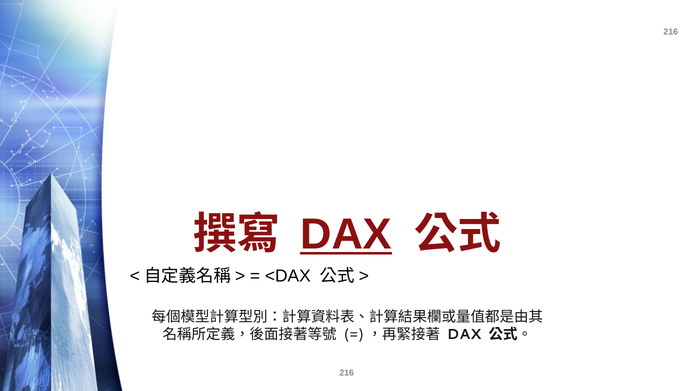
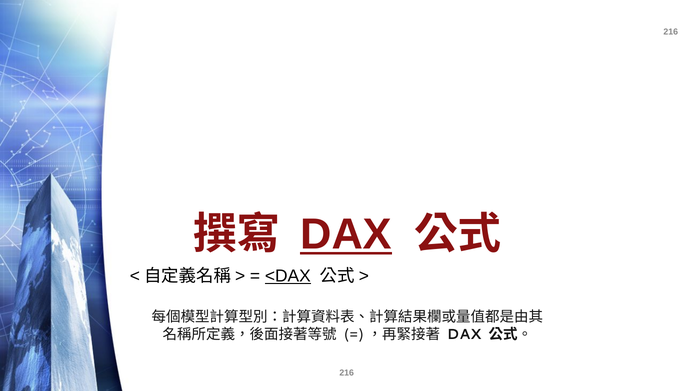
<DAX underline: none -> present
